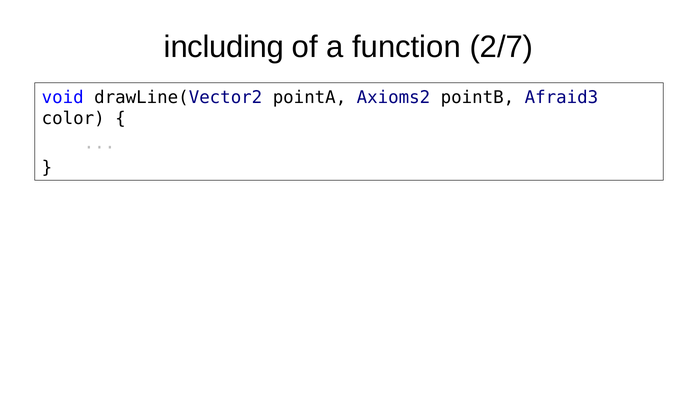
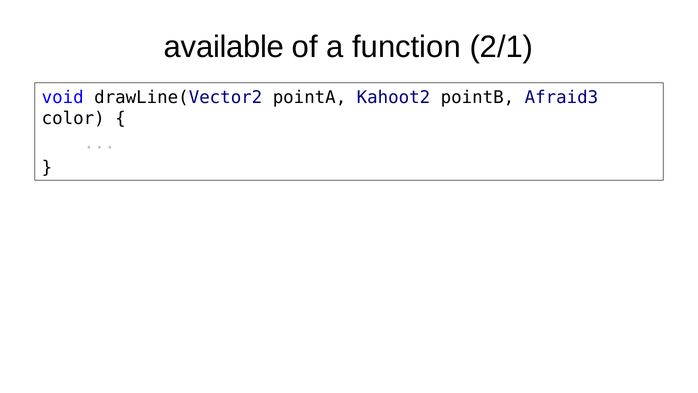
including: including -> available
2/7: 2/7 -> 2/1
Axioms2: Axioms2 -> Kahoot2
